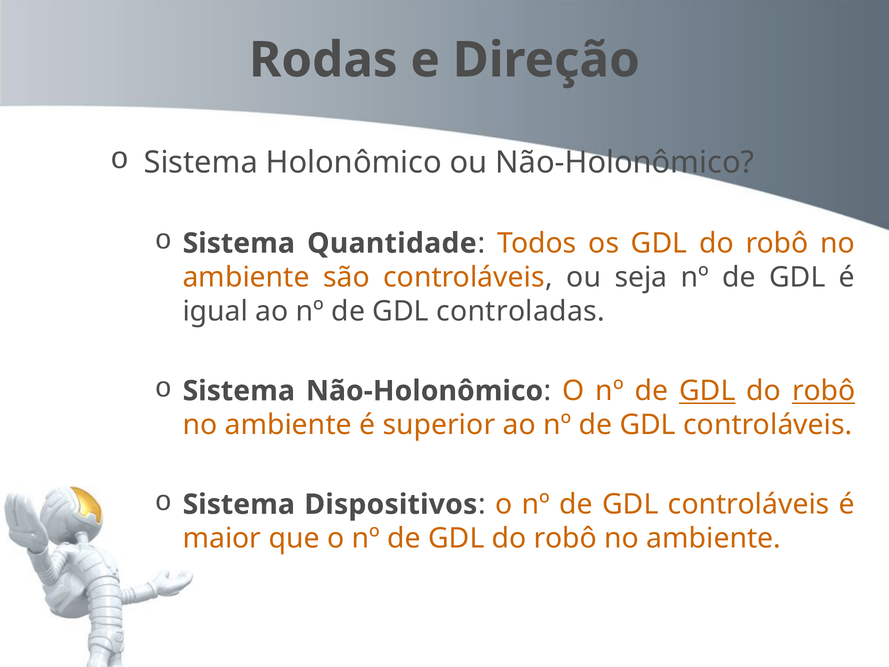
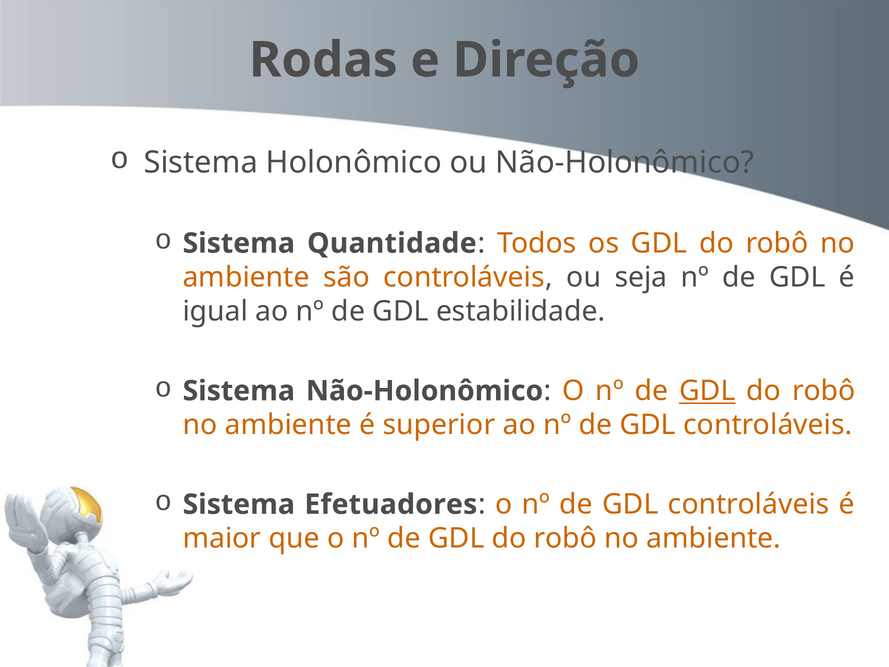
controladas: controladas -> estabilidade
robô at (824, 391) underline: present -> none
Dispositivos: Dispositivos -> Efetuadores
